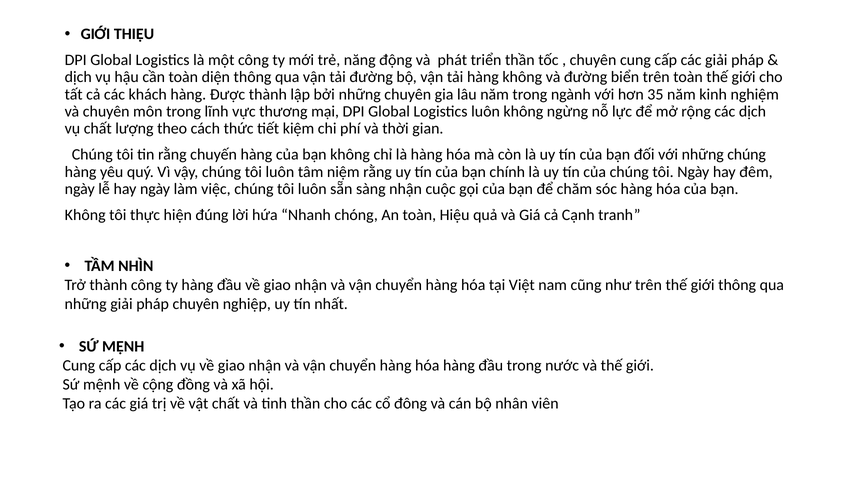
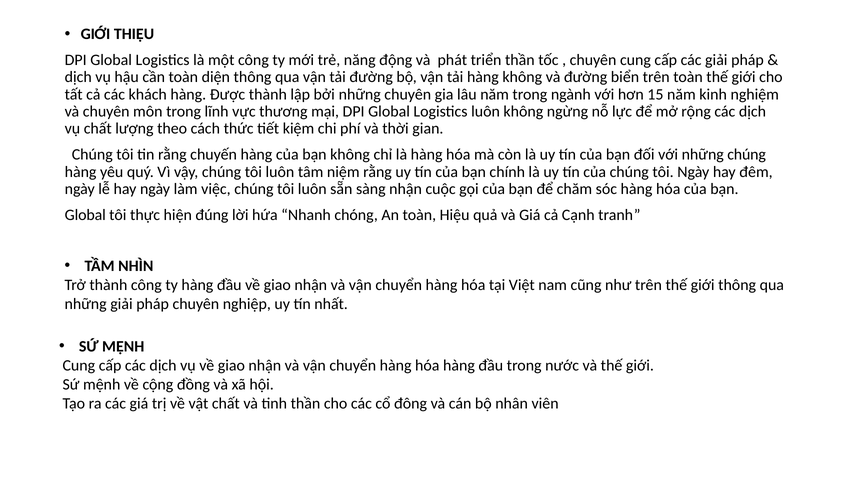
35: 35 -> 15
Không at (85, 215): Không -> Global
